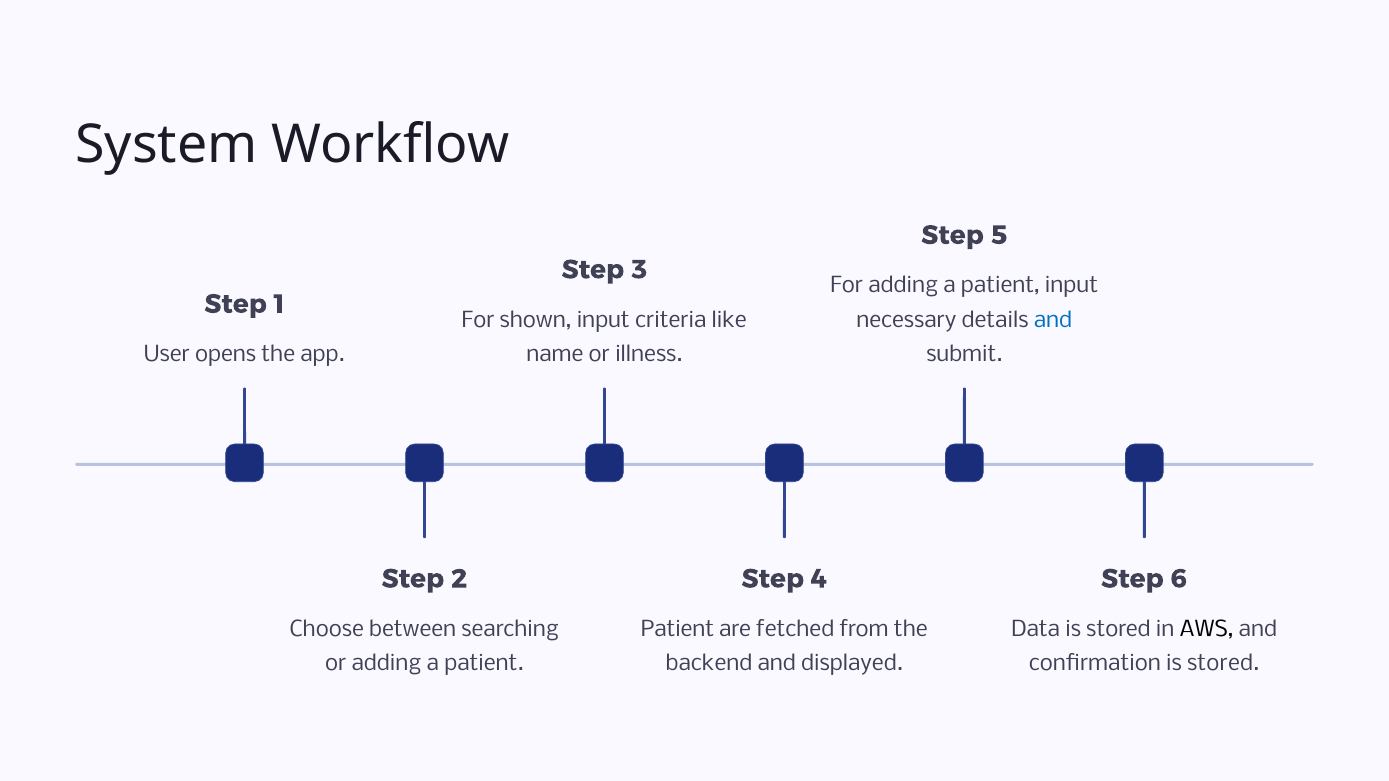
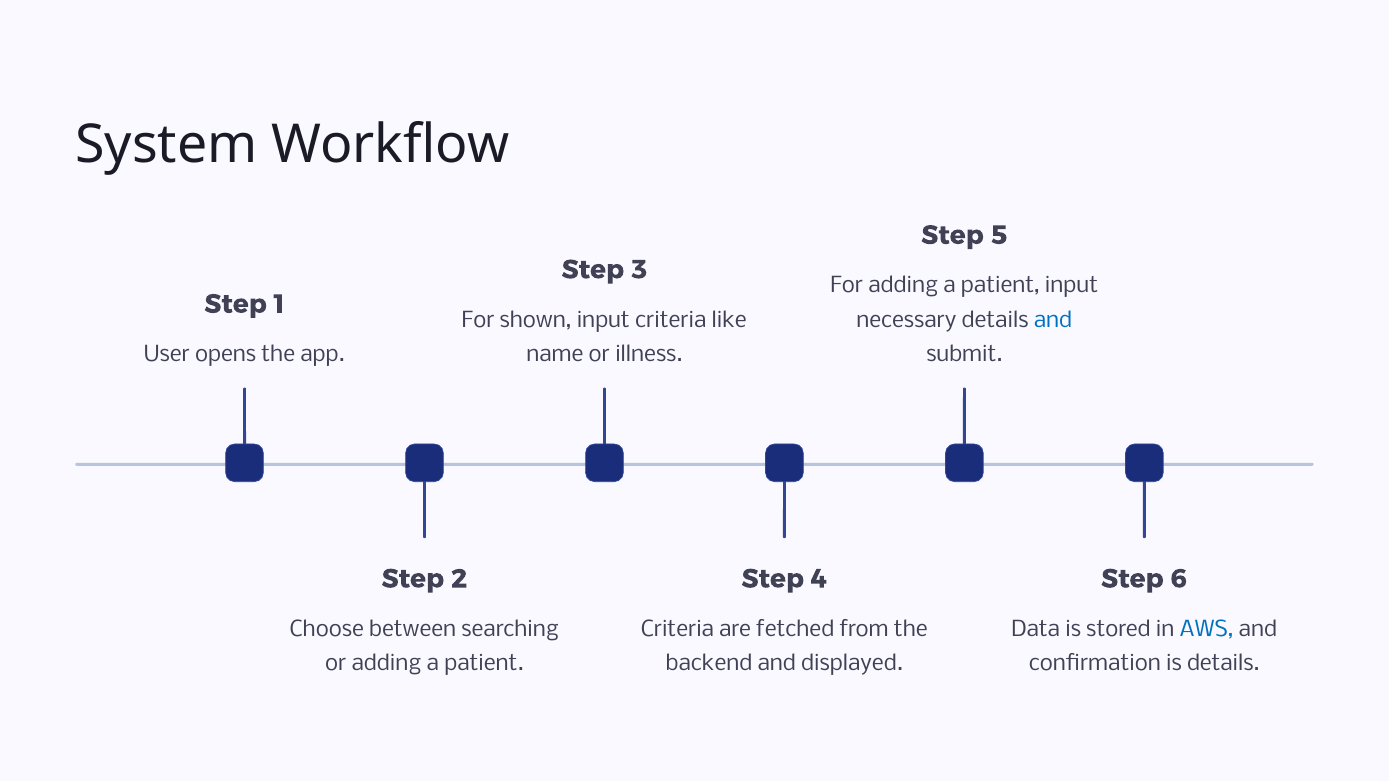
Patient at (677, 630): Patient -> Criteria
AWS colour: black -> blue
confirmation is stored: stored -> details
